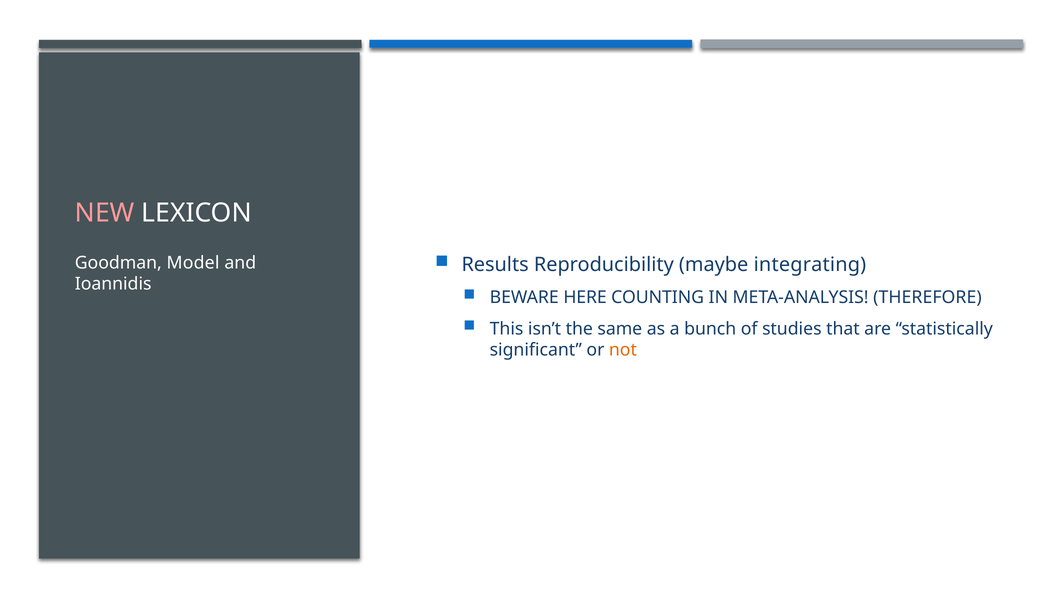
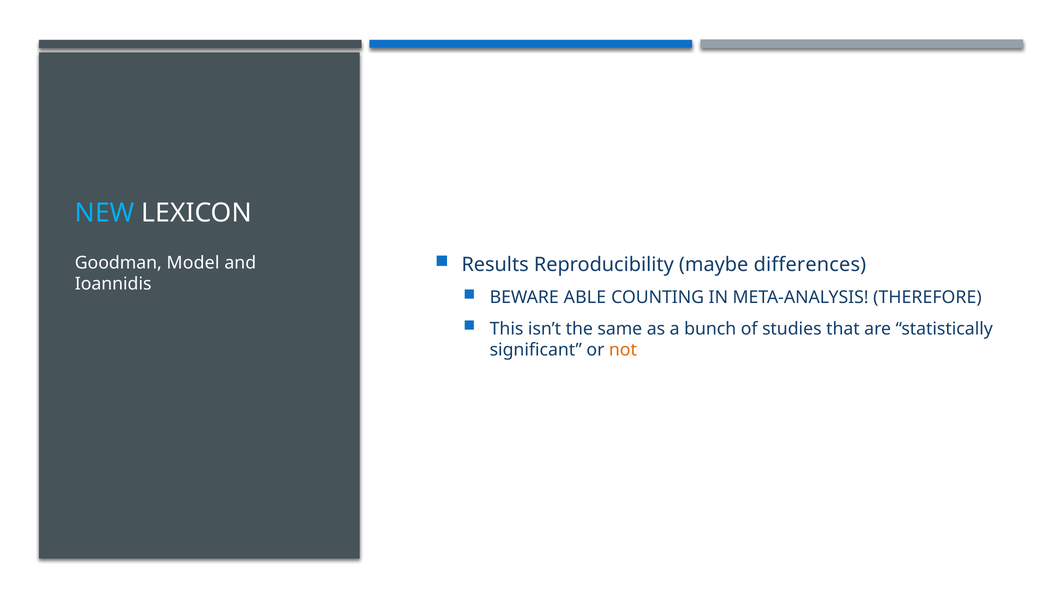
NEW colour: pink -> light blue
integrating: integrating -> differences
HERE: HERE -> ABLE
